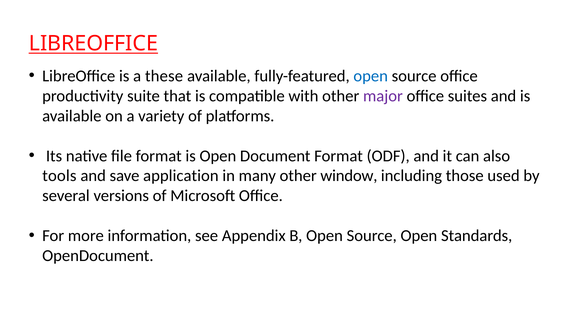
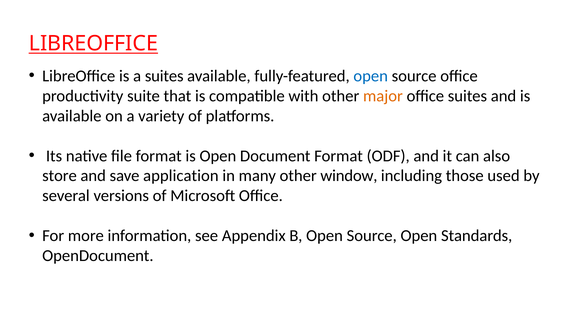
a these: these -> suites
major colour: purple -> orange
tools: tools -> store
